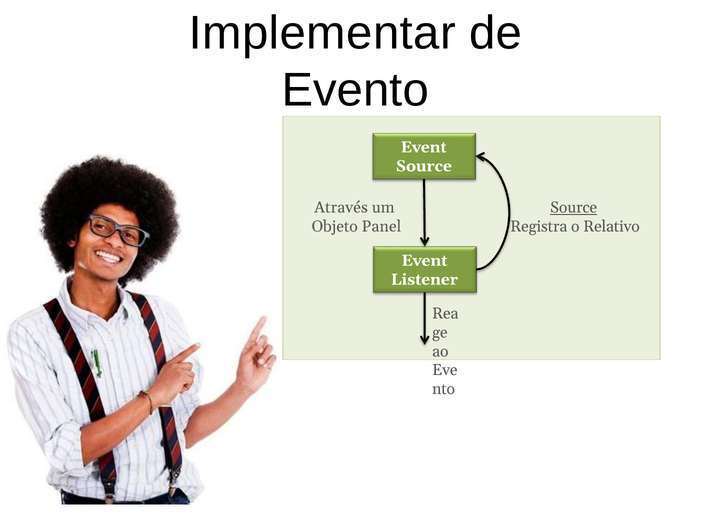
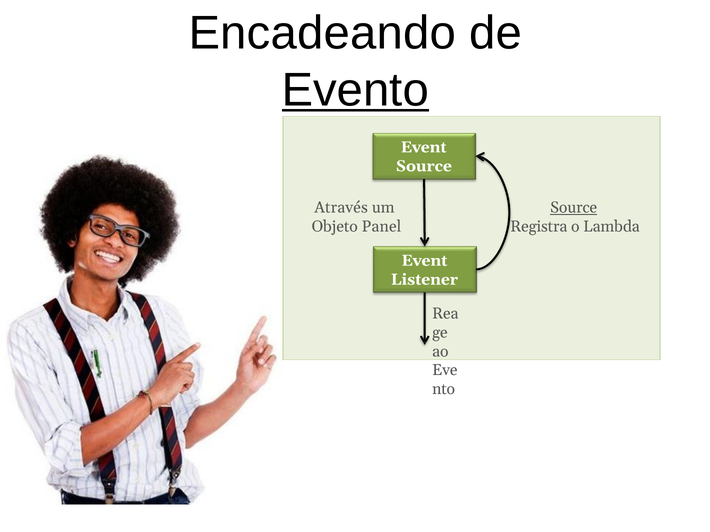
Implementar: Implementar -> Encadeando
Evento underline: none -> present
Relativo: Relativo -> Lambda
